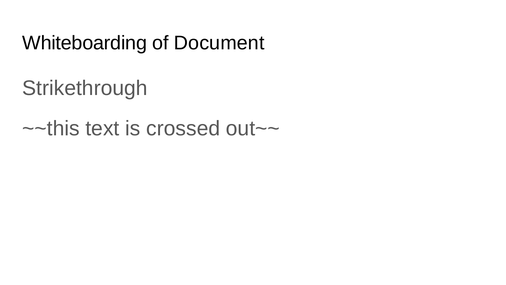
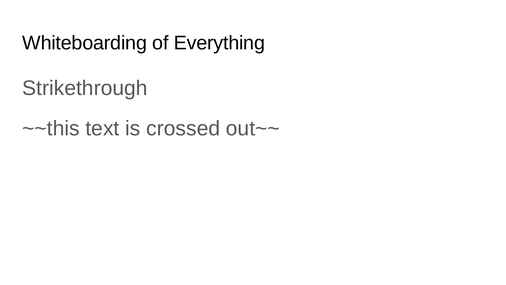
Document: Document -> Everything
